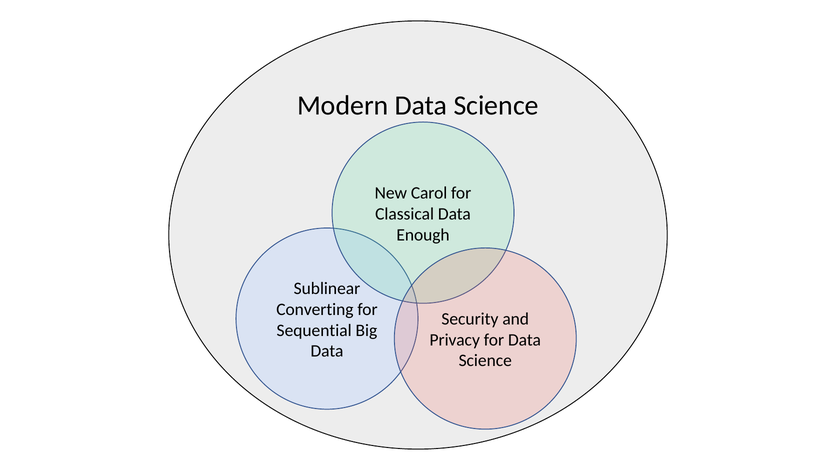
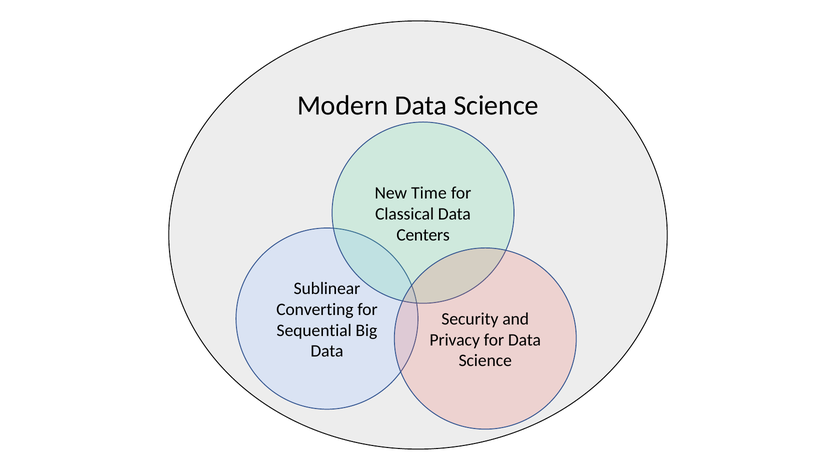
Carol: Carol -> Time
Enough: Enough -> Centers
